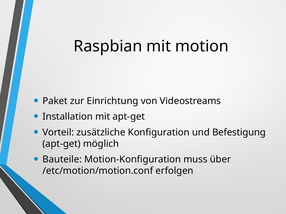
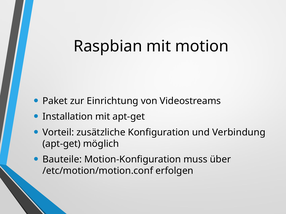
Befestigung: Befestigung -> Verbindung
